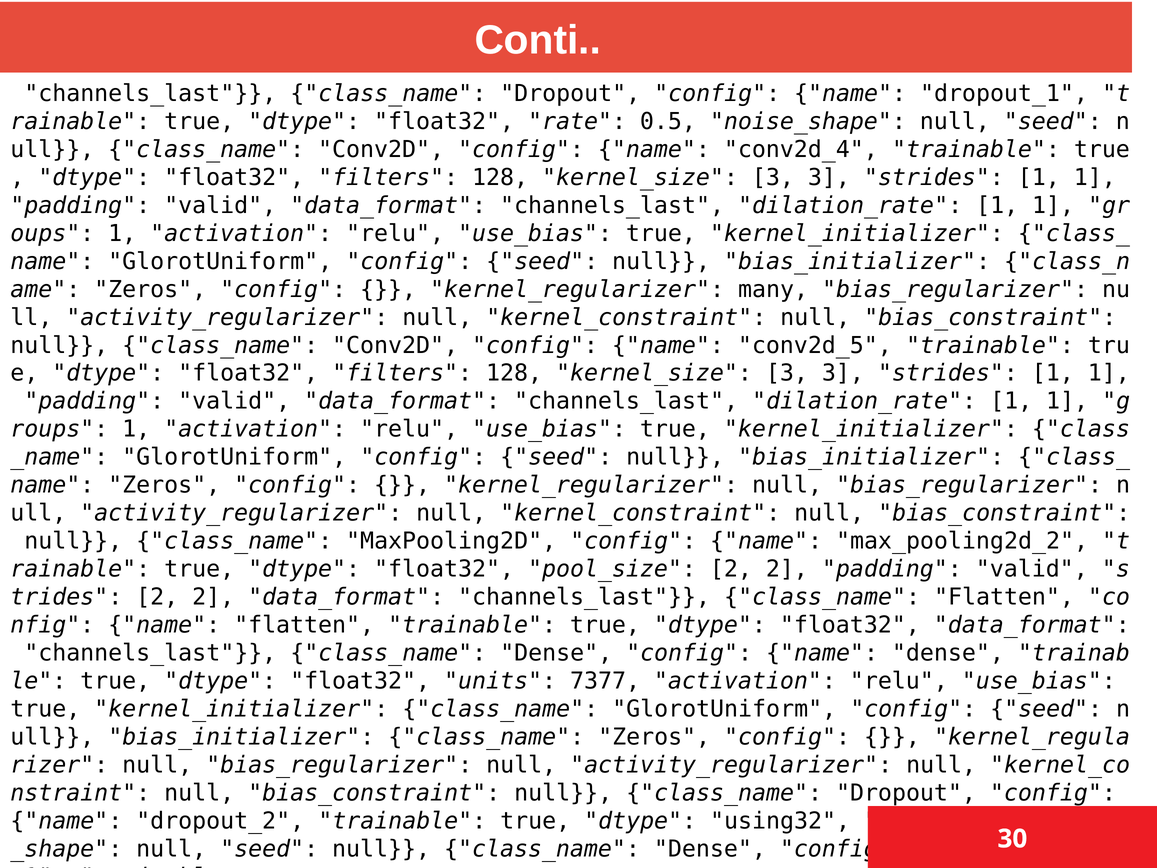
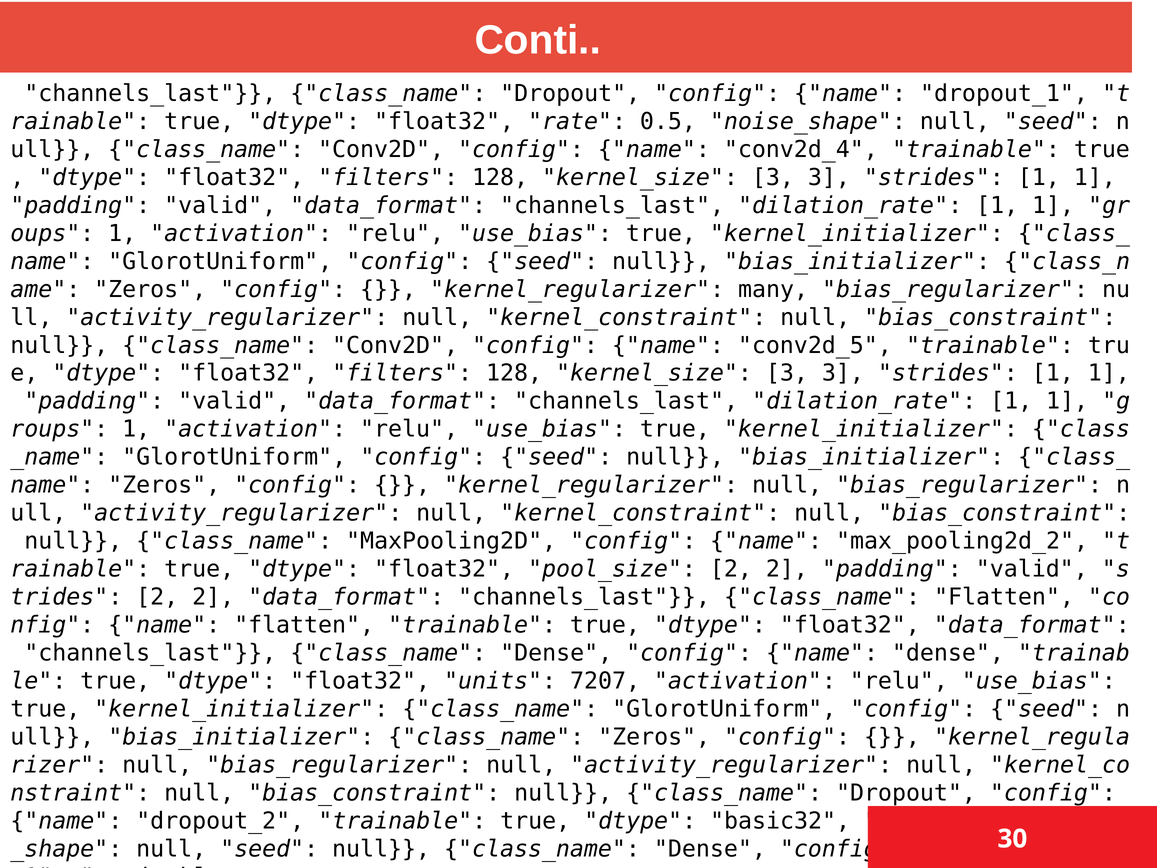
7377: 7377 -> 7207
using32: using32 -> basic32
